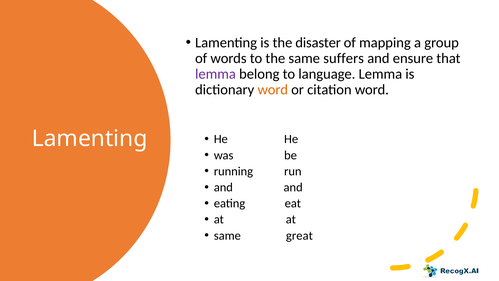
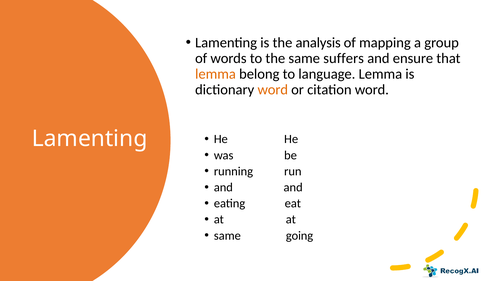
disaster: disaster -> analysis
lemma at (215, 74) colour: purple -> orange
great: great -> going
